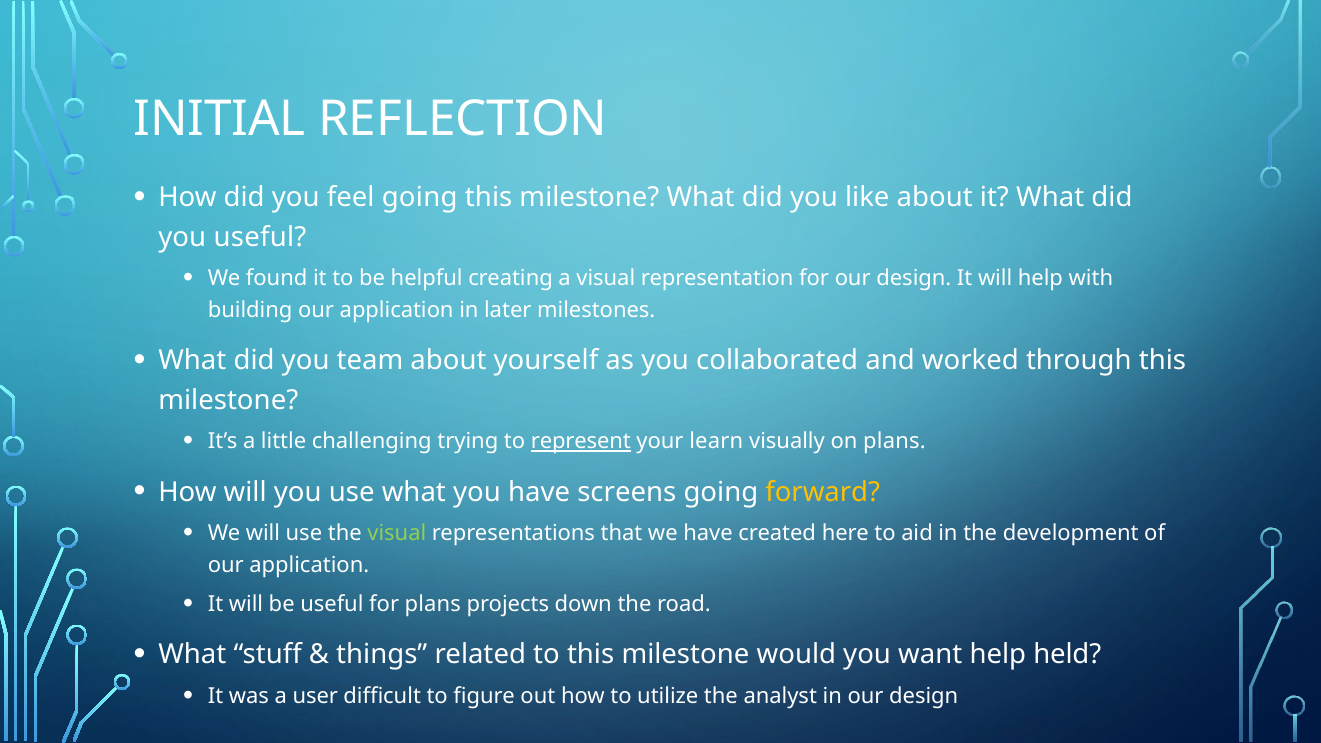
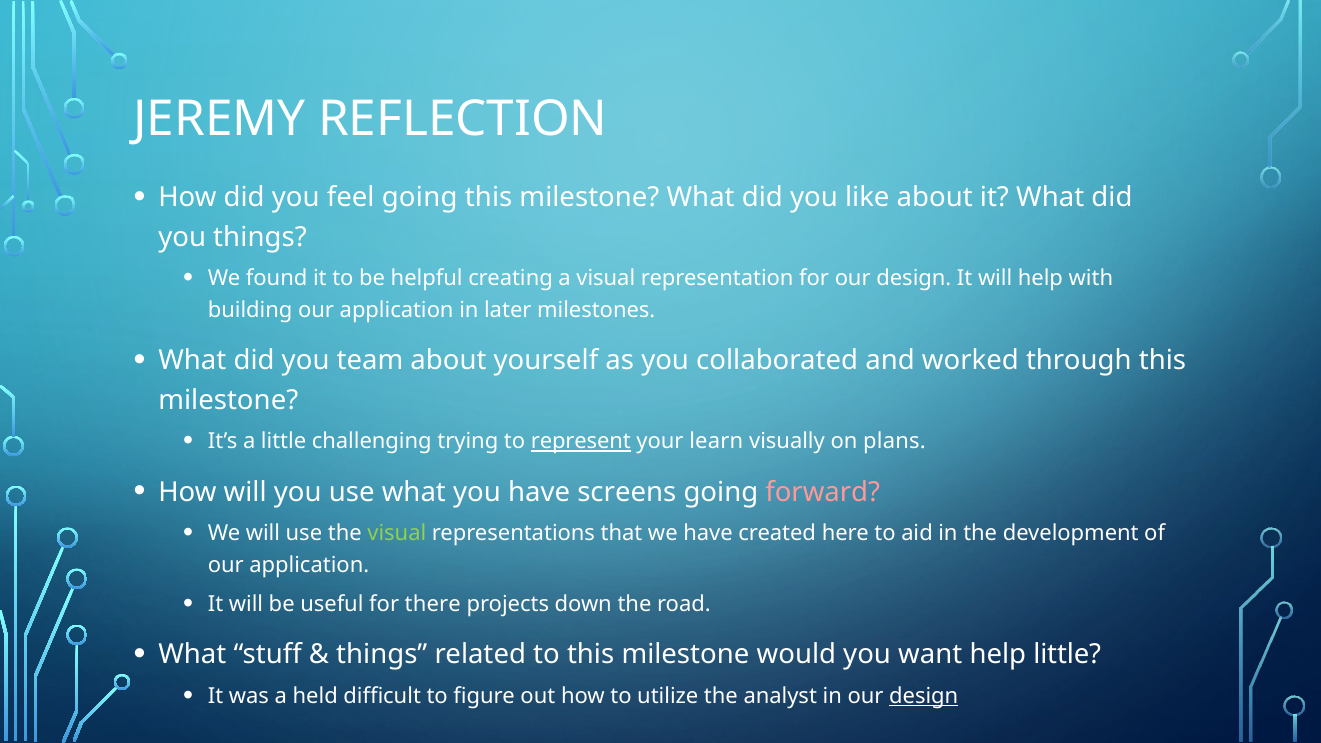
INITIAL: INITIAL -> JEREMY
you useful: useful -> things
forward colour: yellow -> pink
for plans: plans -> there
help held: held -> little
user: user -> held
design at (924, 696) underline: none -> present
